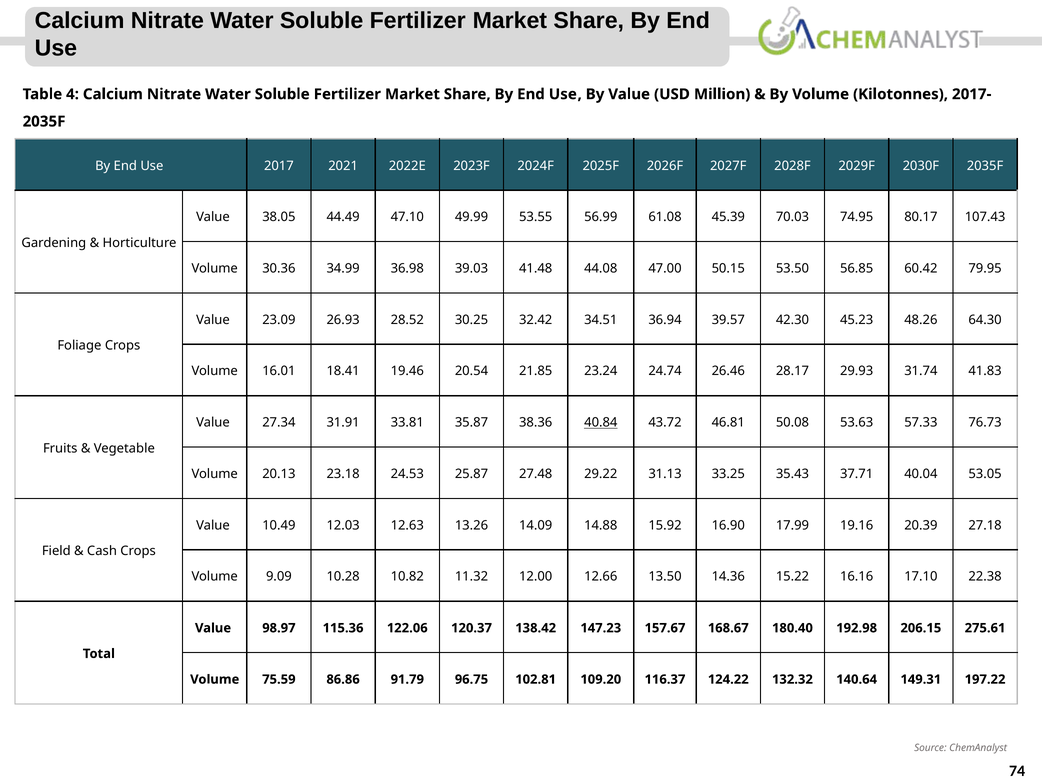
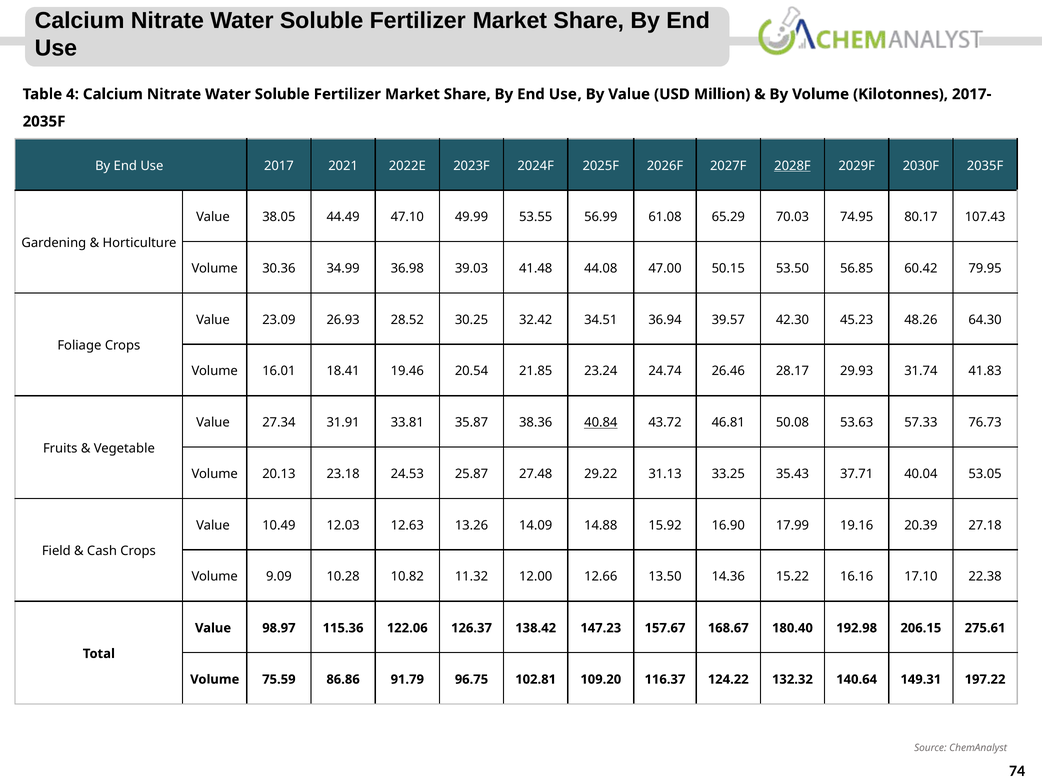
2028F underline: none -> present
45.39: 45.39 -> 65.29
120.37: 120.37 -> 126.37
